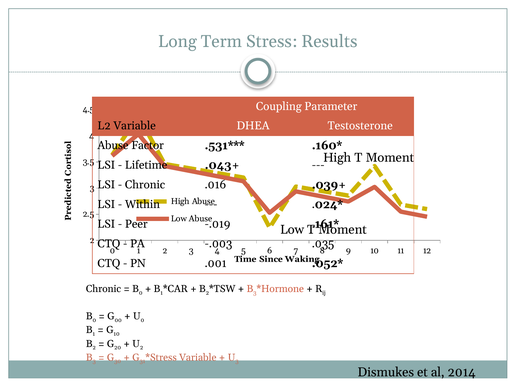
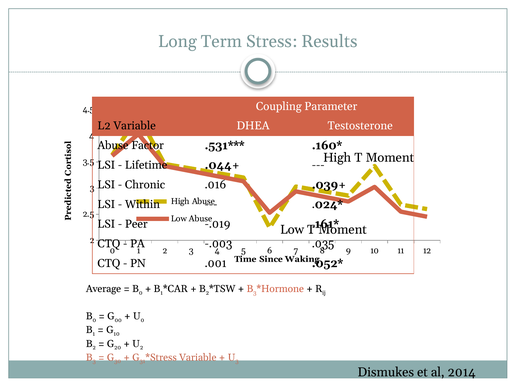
.043+: .043+ -> .044+
Chronic at (103, 289): Chronic -> Average
